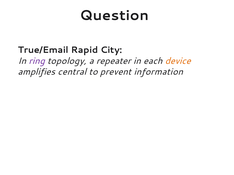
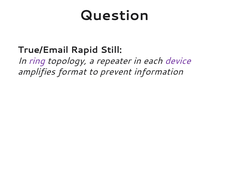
City: City -> Still
device colour: orange -> purple
central: central -> format
